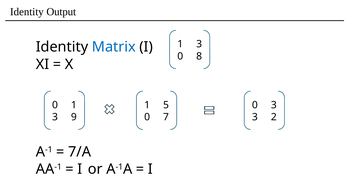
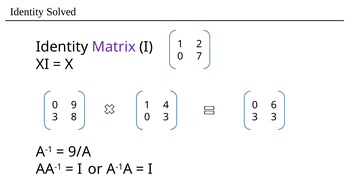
Output: Output -> Solved
3 at (199, 44): 3 -> 2
Matrix colour: blue -> purple
8: 8 -> 7
0 1: 1 -> 9
5: 5 -> 4
0 3: 3 -> 6
9: 9 -> 8
0 7: 7 -> 3
3 2: 2 -> 3
7/A: 7/A -> 9/A
